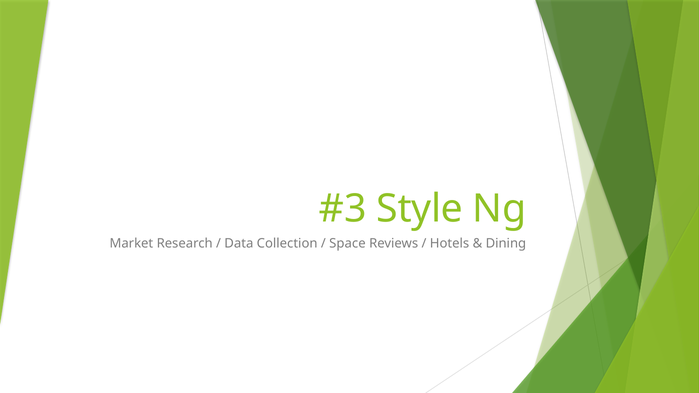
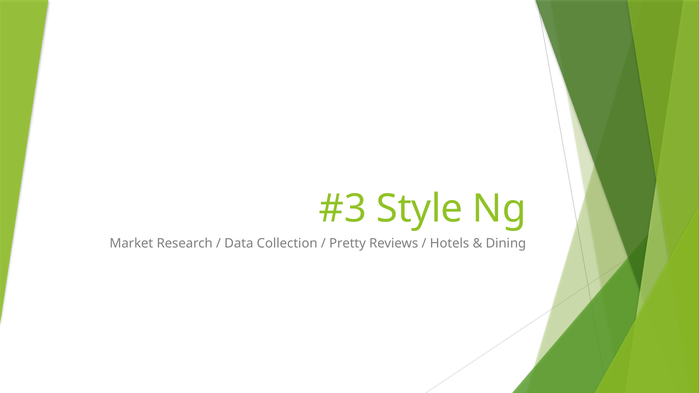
Space: Space -> Pretty
